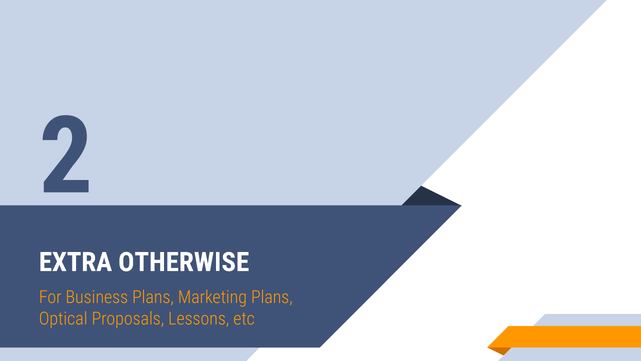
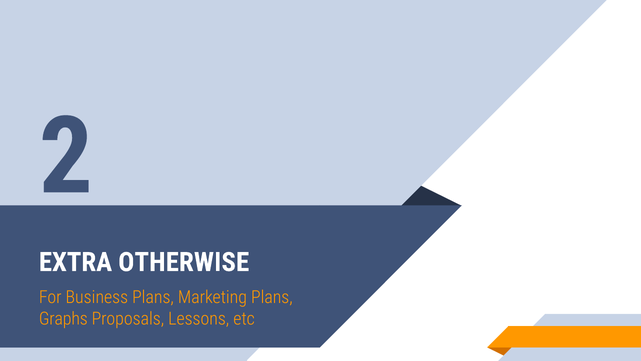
Optical: Optical -> Graphs
